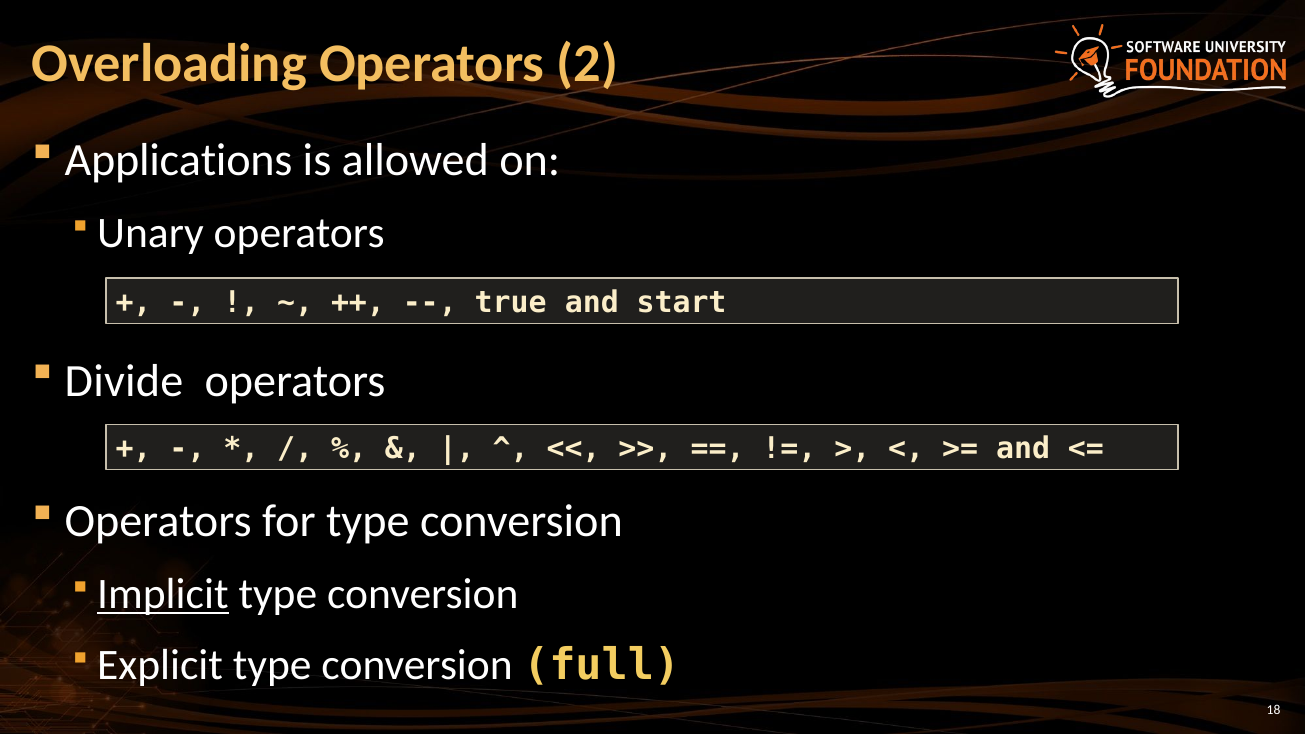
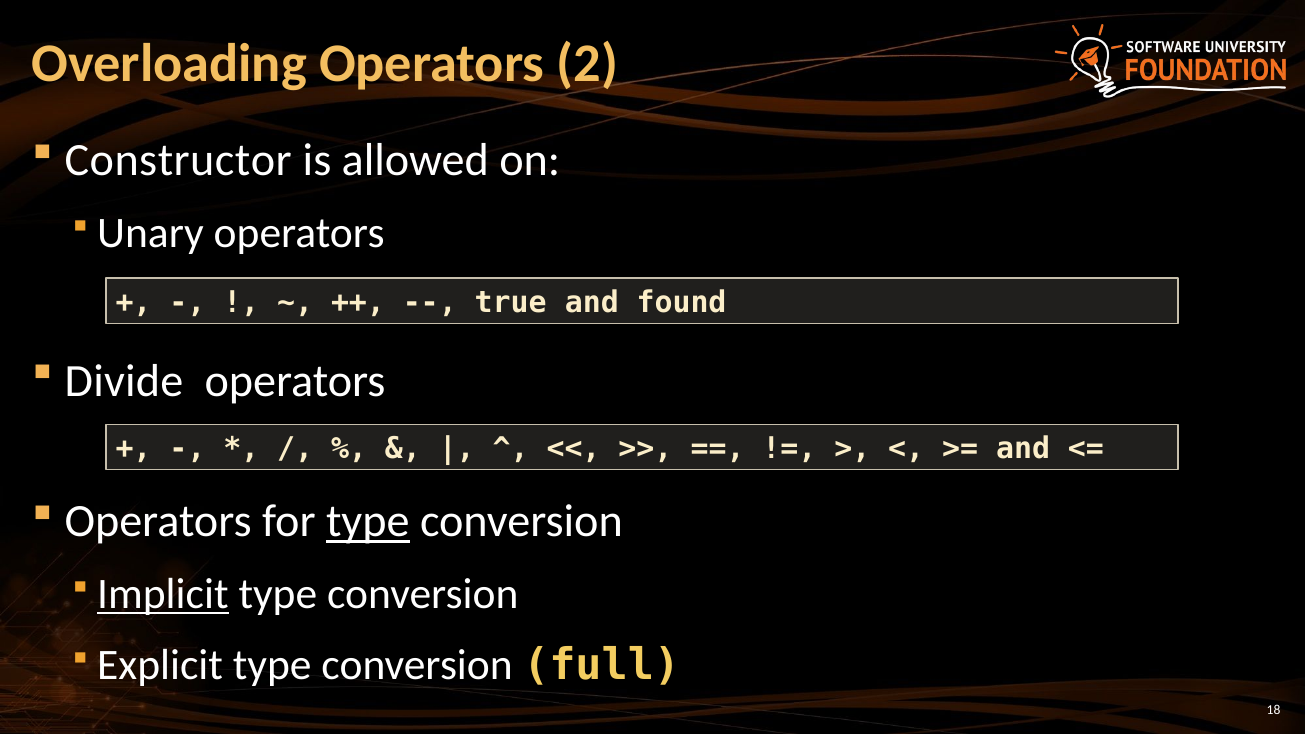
Applications: Applications -> Constructor
start: start -> found
type at (368, 522) underline: none -> present
